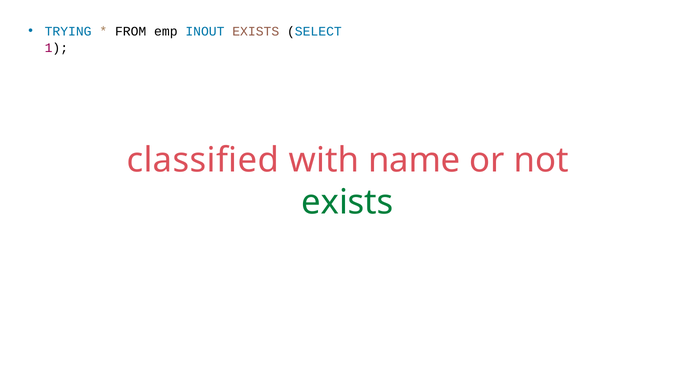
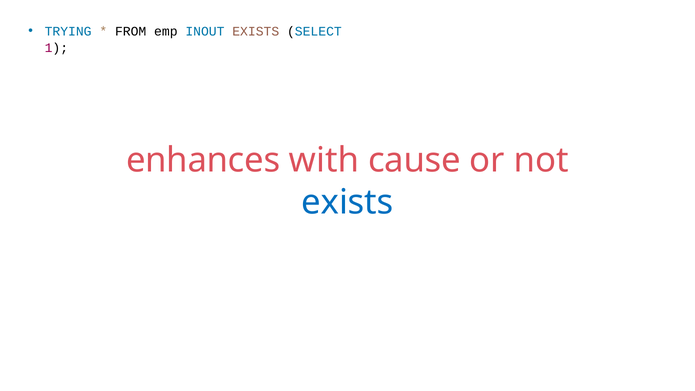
classified: classified -> enhances
name: name -> cause
exists at (347, 202) colour: green -> blue
